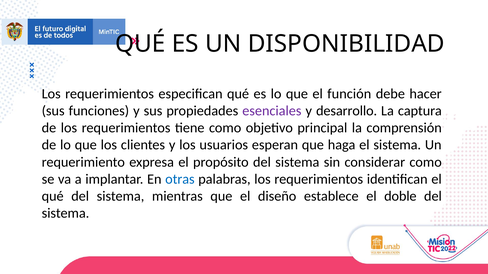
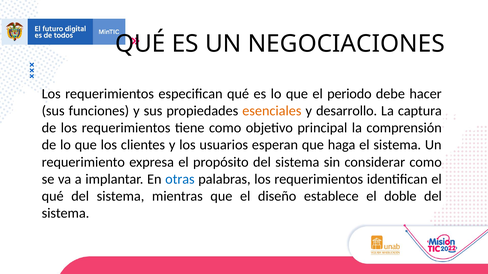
DISPONIBILIDAD: DISPONIBILIDAD -> NEGOCIACIONES
función: función -> periodo
esenciales colour: purple -> orange
